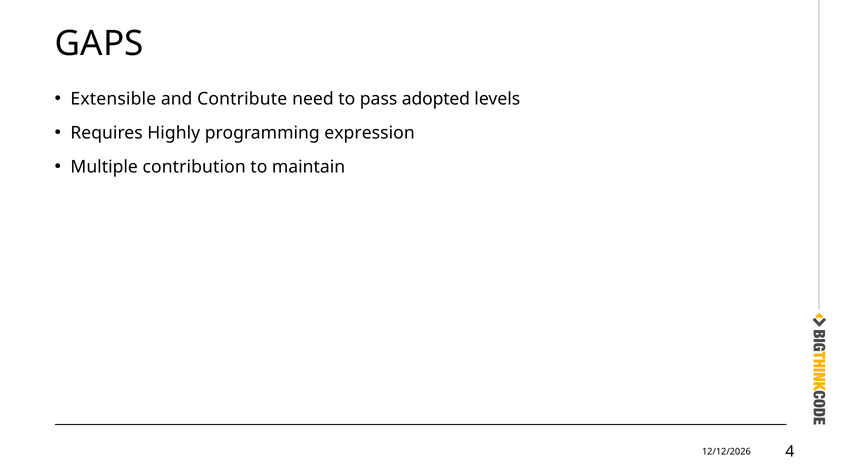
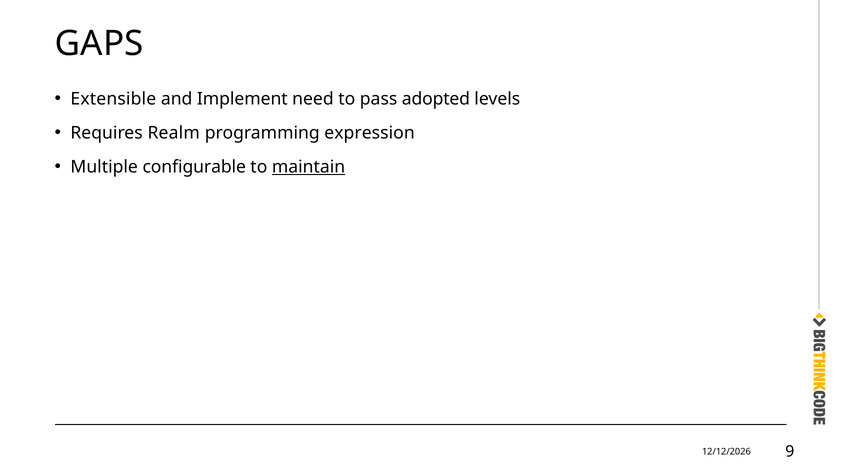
Contribute: Contribute -> Implement
Highly: Highly -> Realm
contribution: contribution -> configurable
maintain underline: none -> present
4: 4 -> 9
